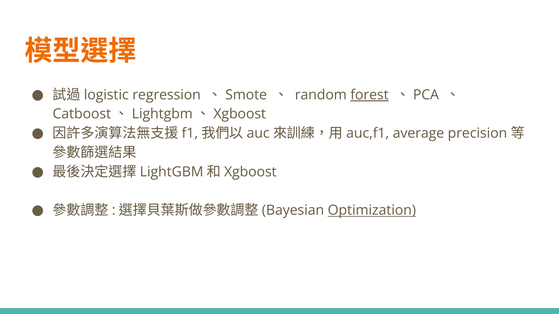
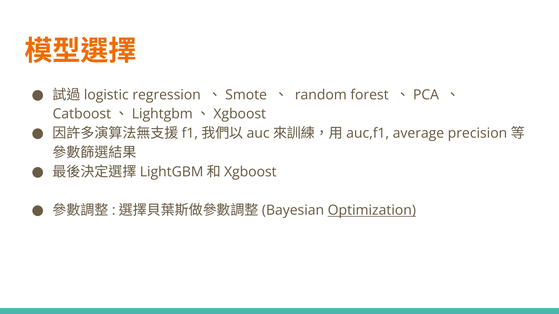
forest underline: present -> none
